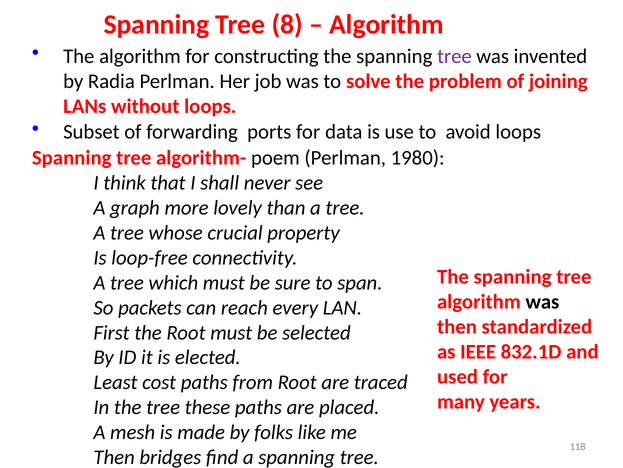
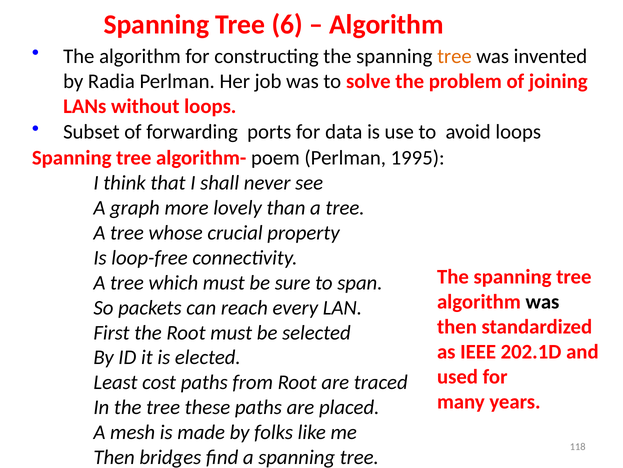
8: 8 -> 6
tree at (454, 56) colour: purple -> orange
1980: 1980 -> 1995
832.1D: 832.1D -> 202.1D
